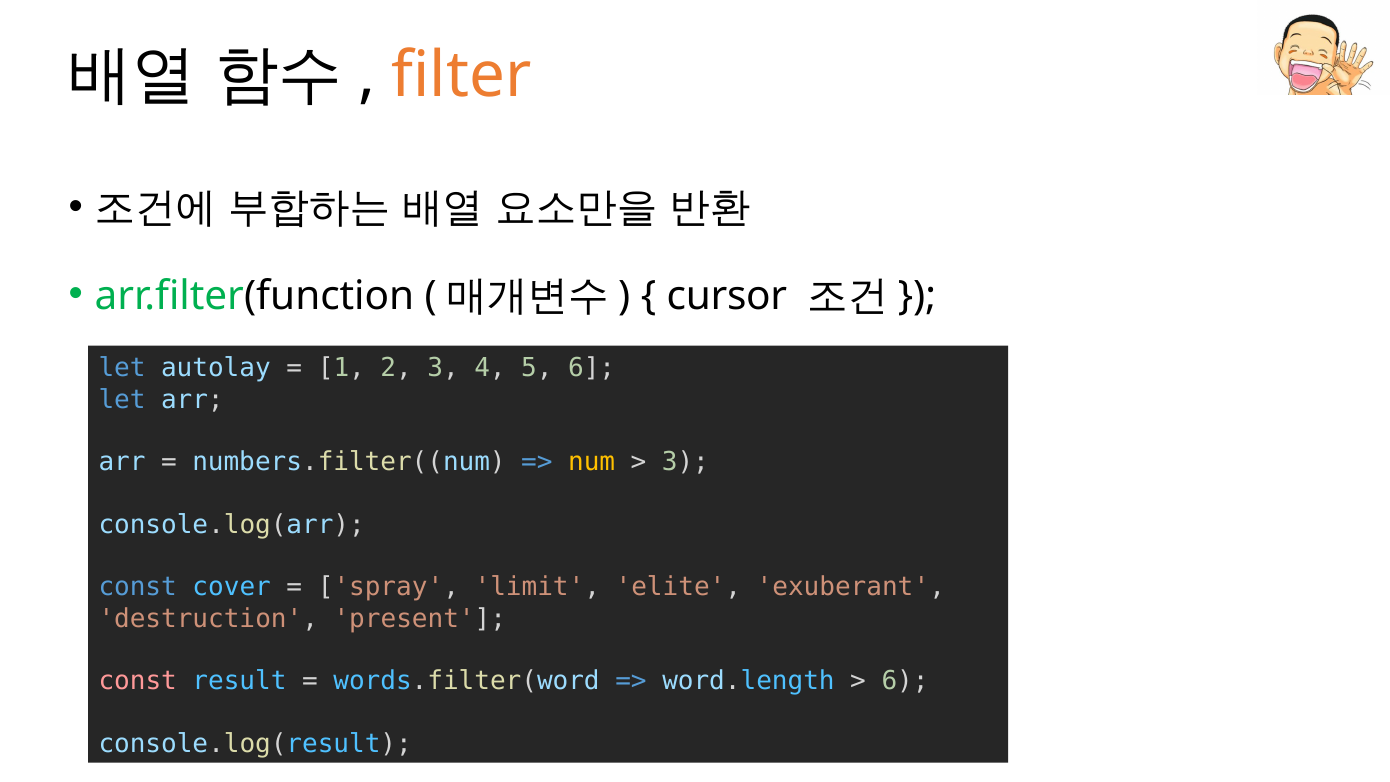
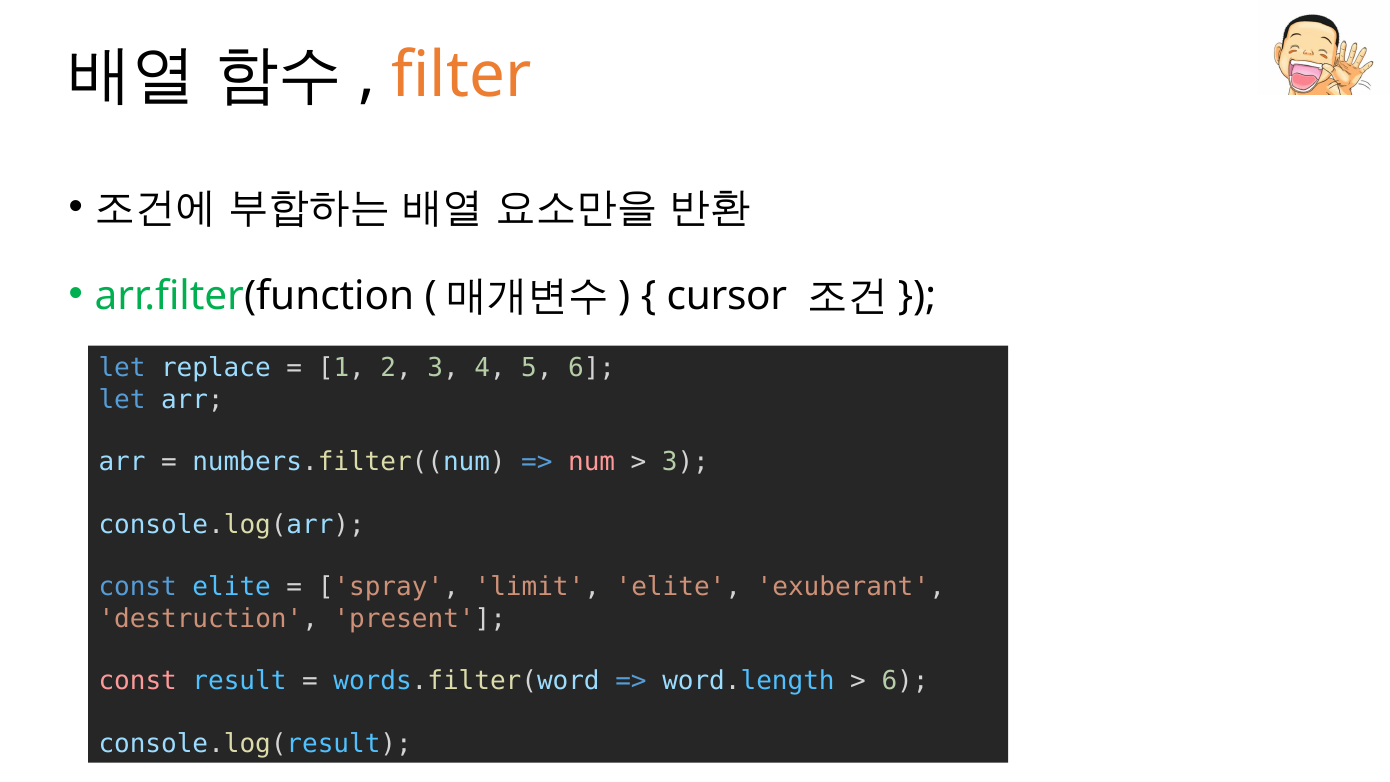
autolay: autolay -> replace
num colour: yellow -> pink
const cover: cover -> elite
